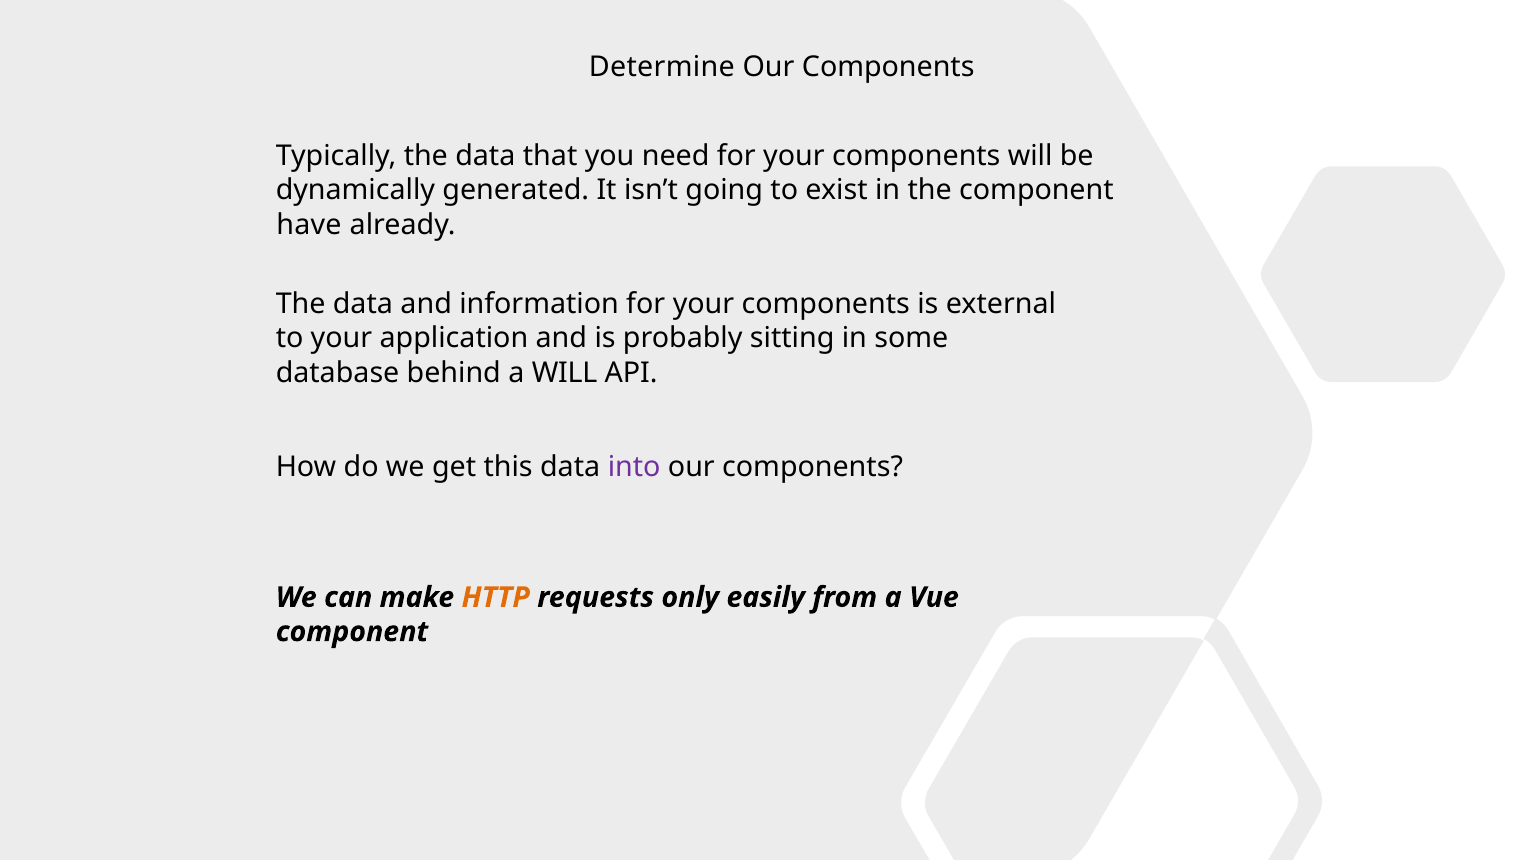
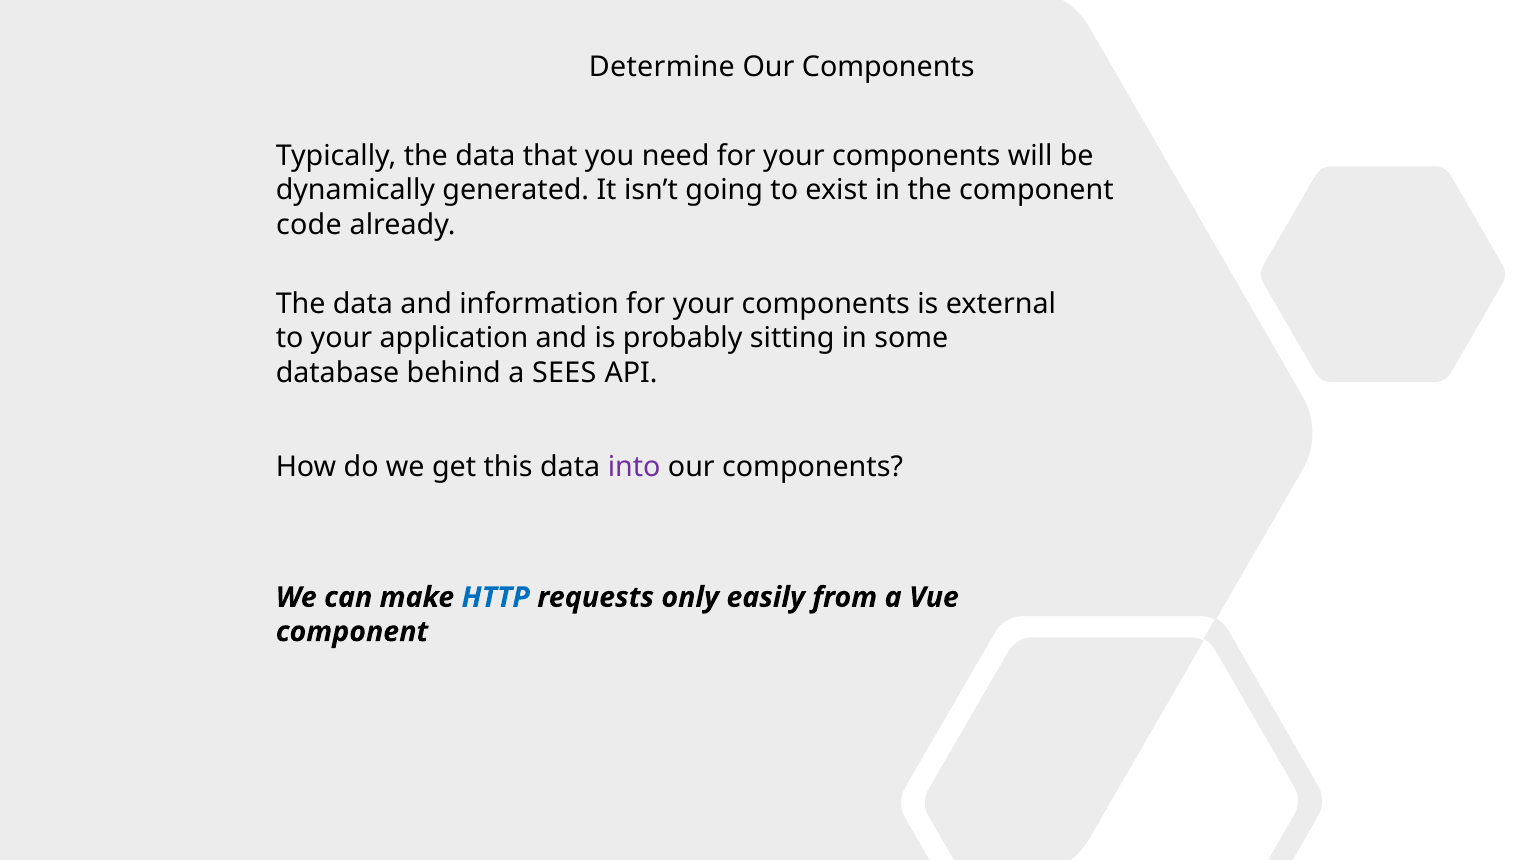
have: have -> code
a WILL: WILL -> SEES
HTTP colour: orange -> blue
